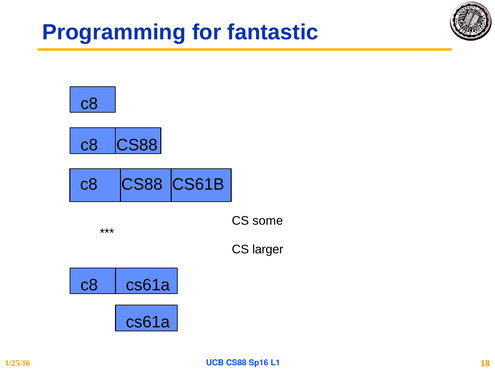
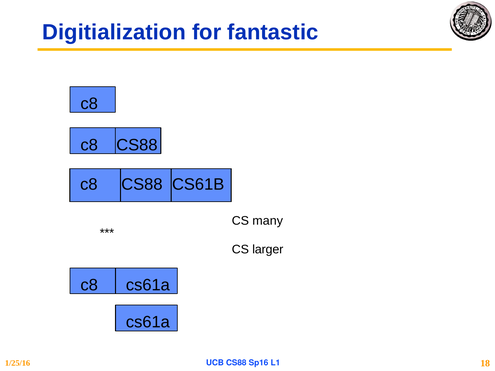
Programming: Programming -> Digitialization
some: some -> many
